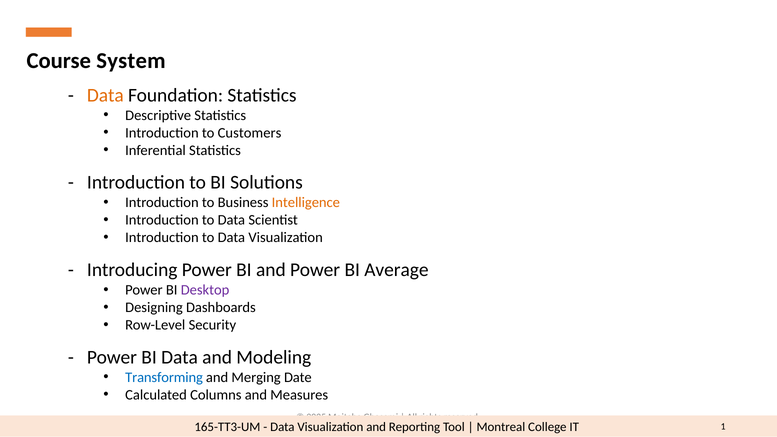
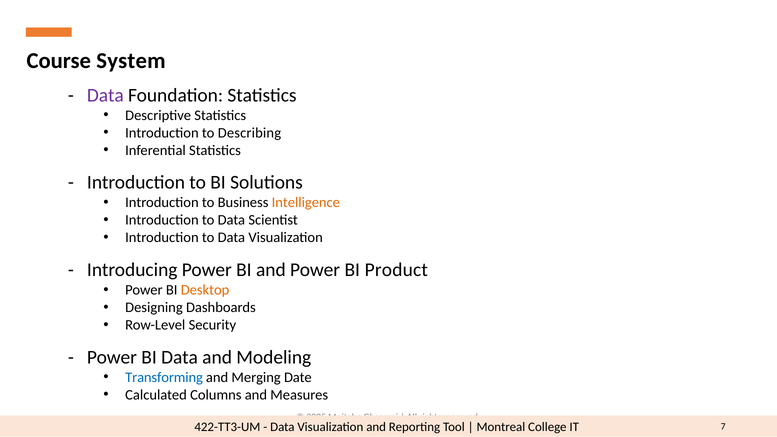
Data at (105, 95) colour: orange -> purple
Customers: Customers -> Describing
Average: Average -> Product
Desktop colour: purple -> orange
165-TT3-UM: 165-TT3-UM -> 422-TT3-UM
1: 1 -> 7
